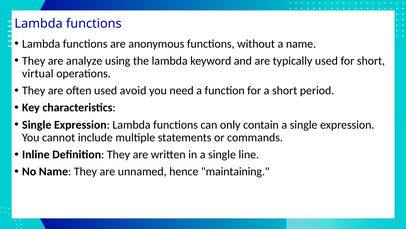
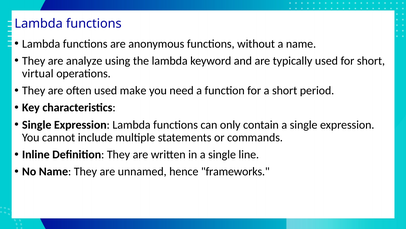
avoid: avoid -> make
maintaining: maintaining -> frameworks
